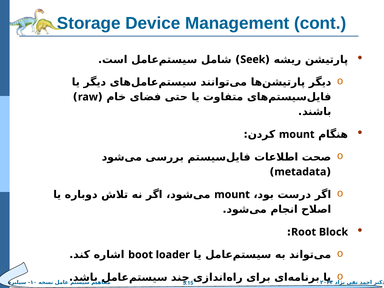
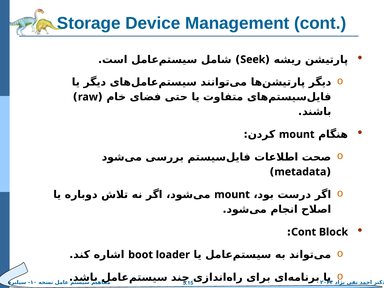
Root at (304, 232): Root -> Cont
